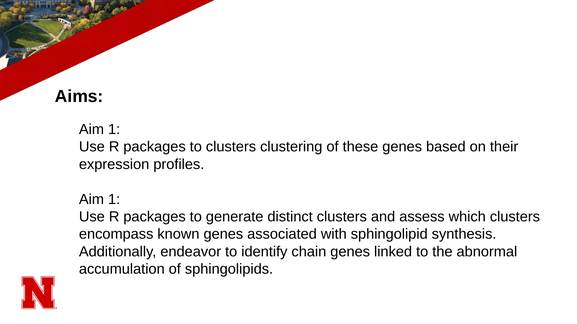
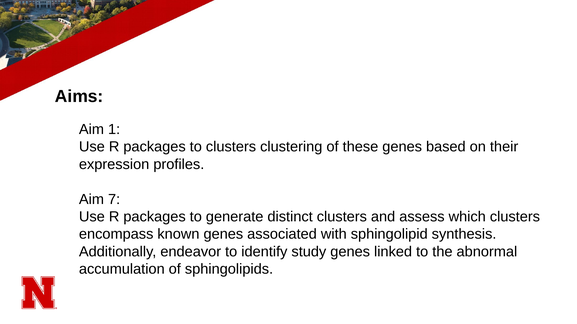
1 at (114, 200): 1 -> 7
chain: chain -> study
